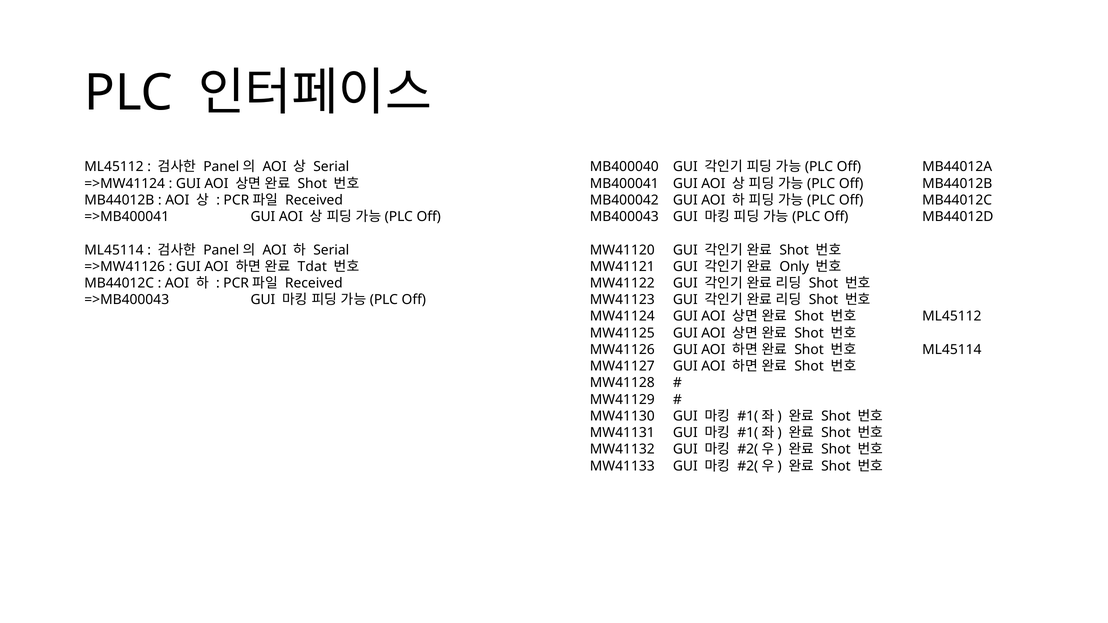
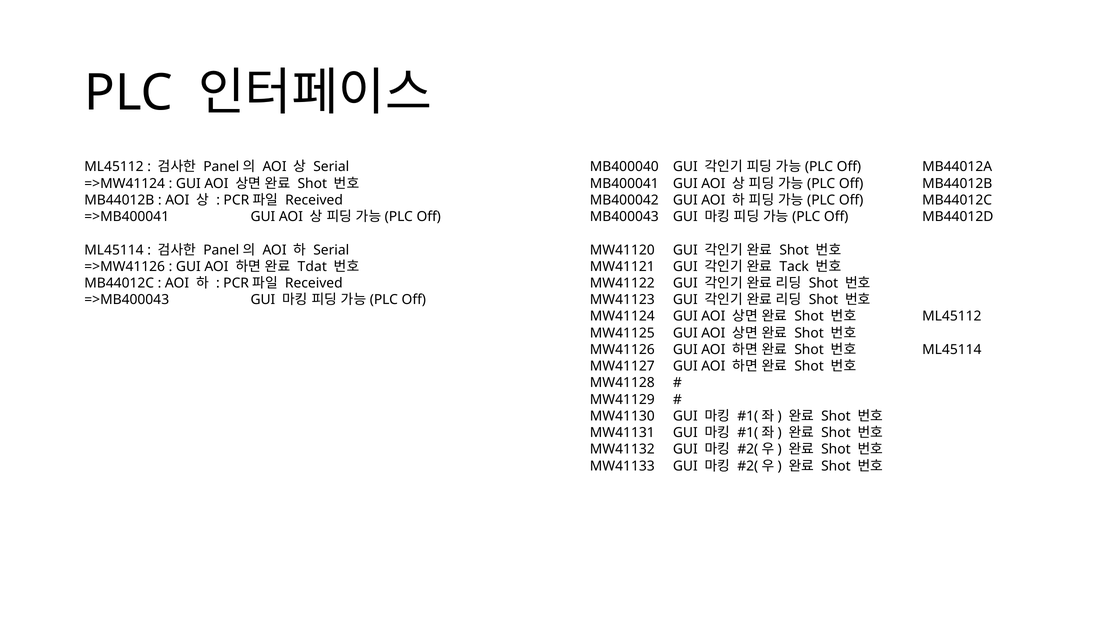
Only: Only -> Tack
